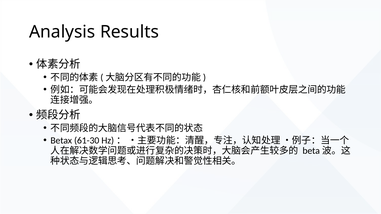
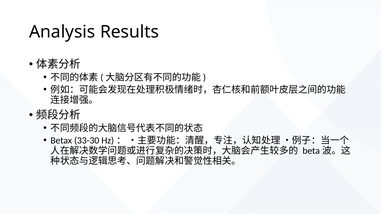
61-30: 61-30 -> 33-30
